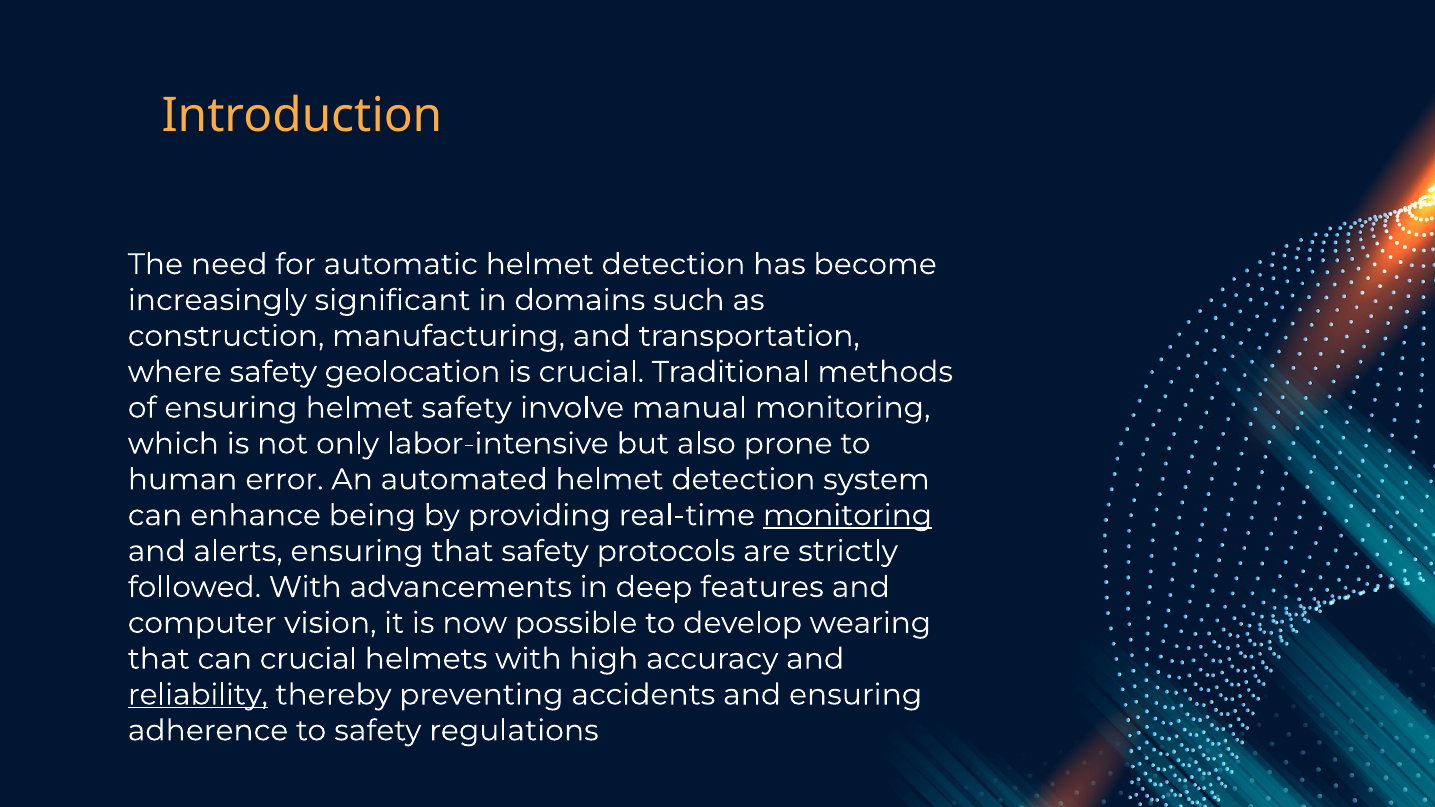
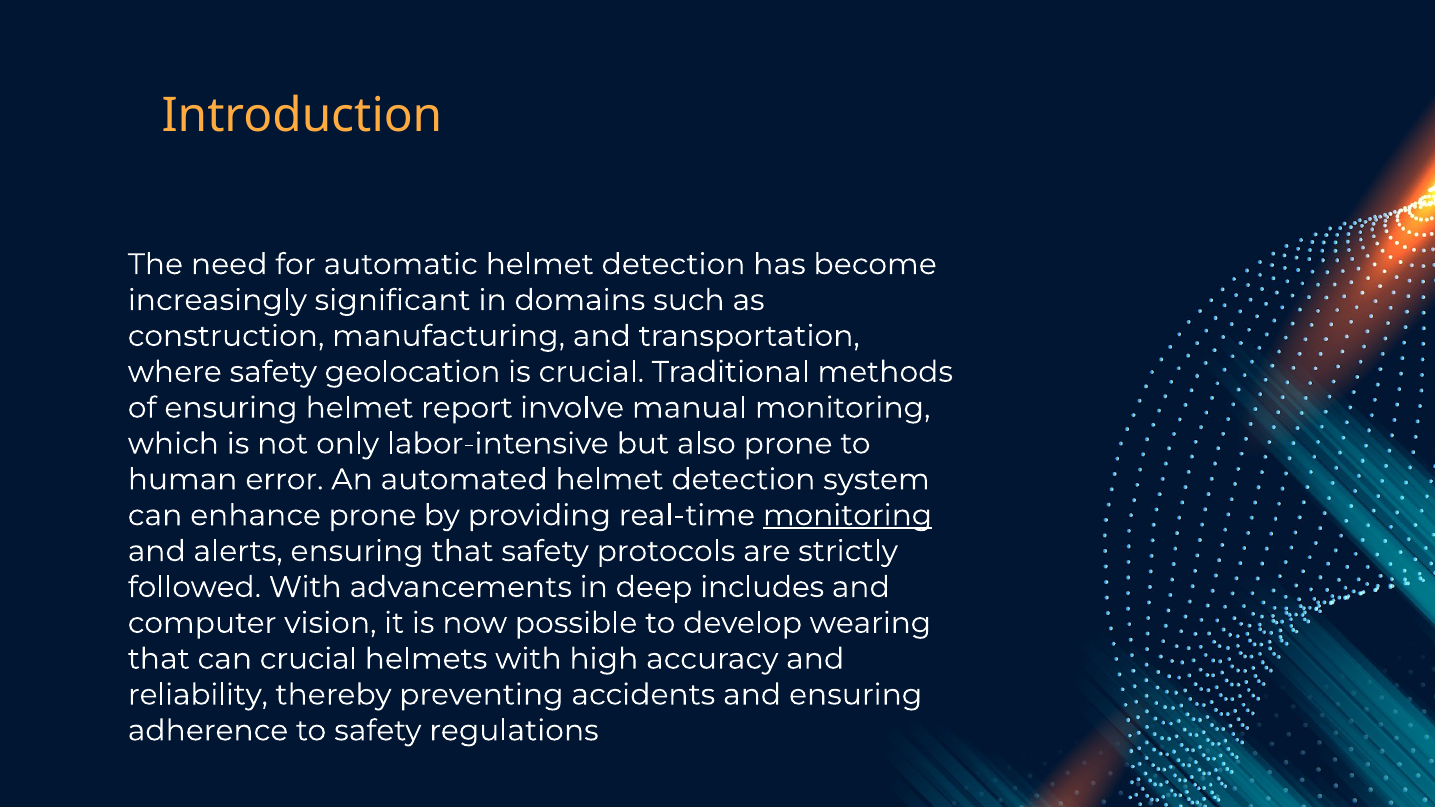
helmet safety: safety -> report
enhance being: being -> prone
features: features -> includes
reliability underline: present -> none
